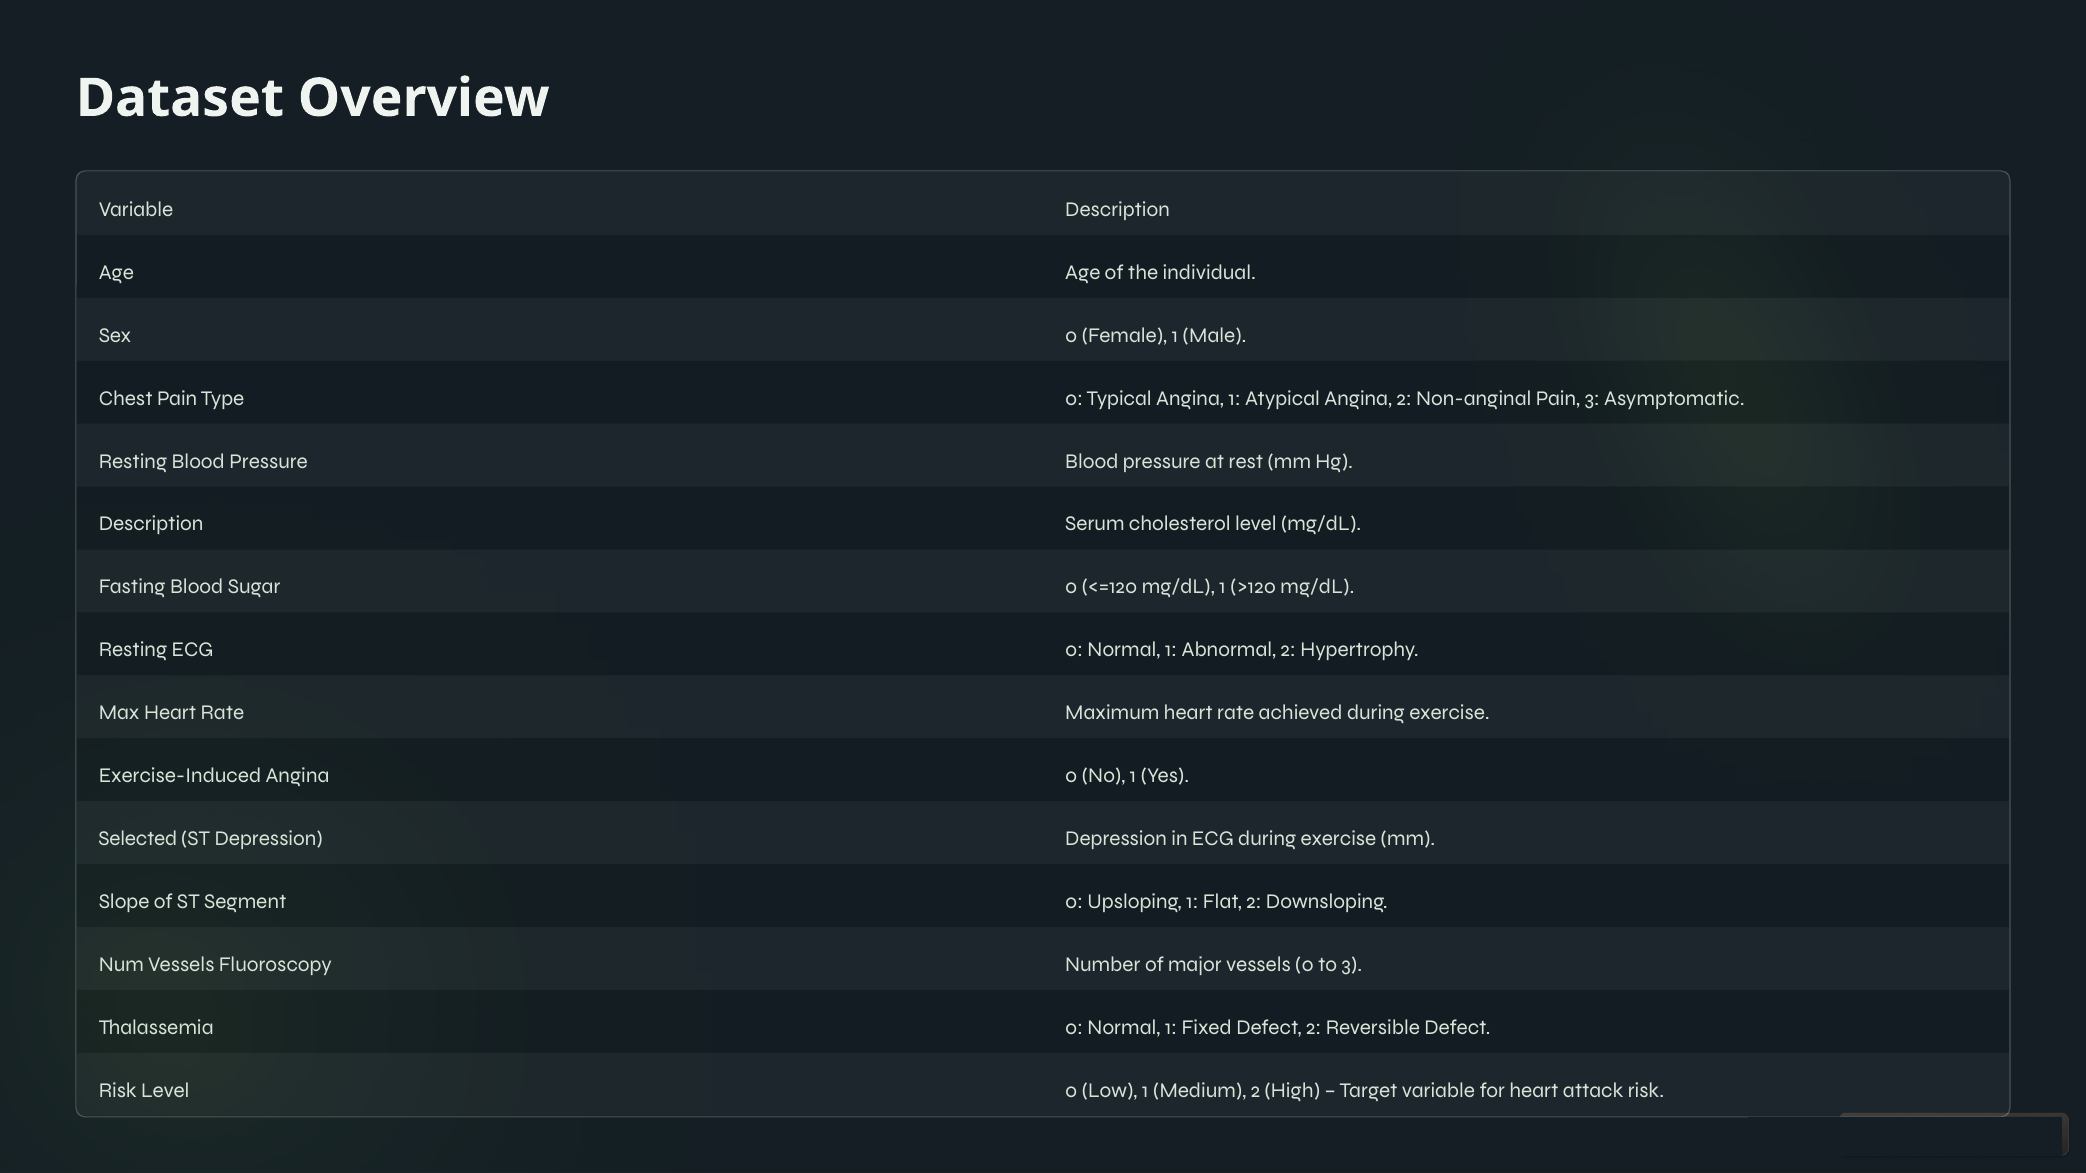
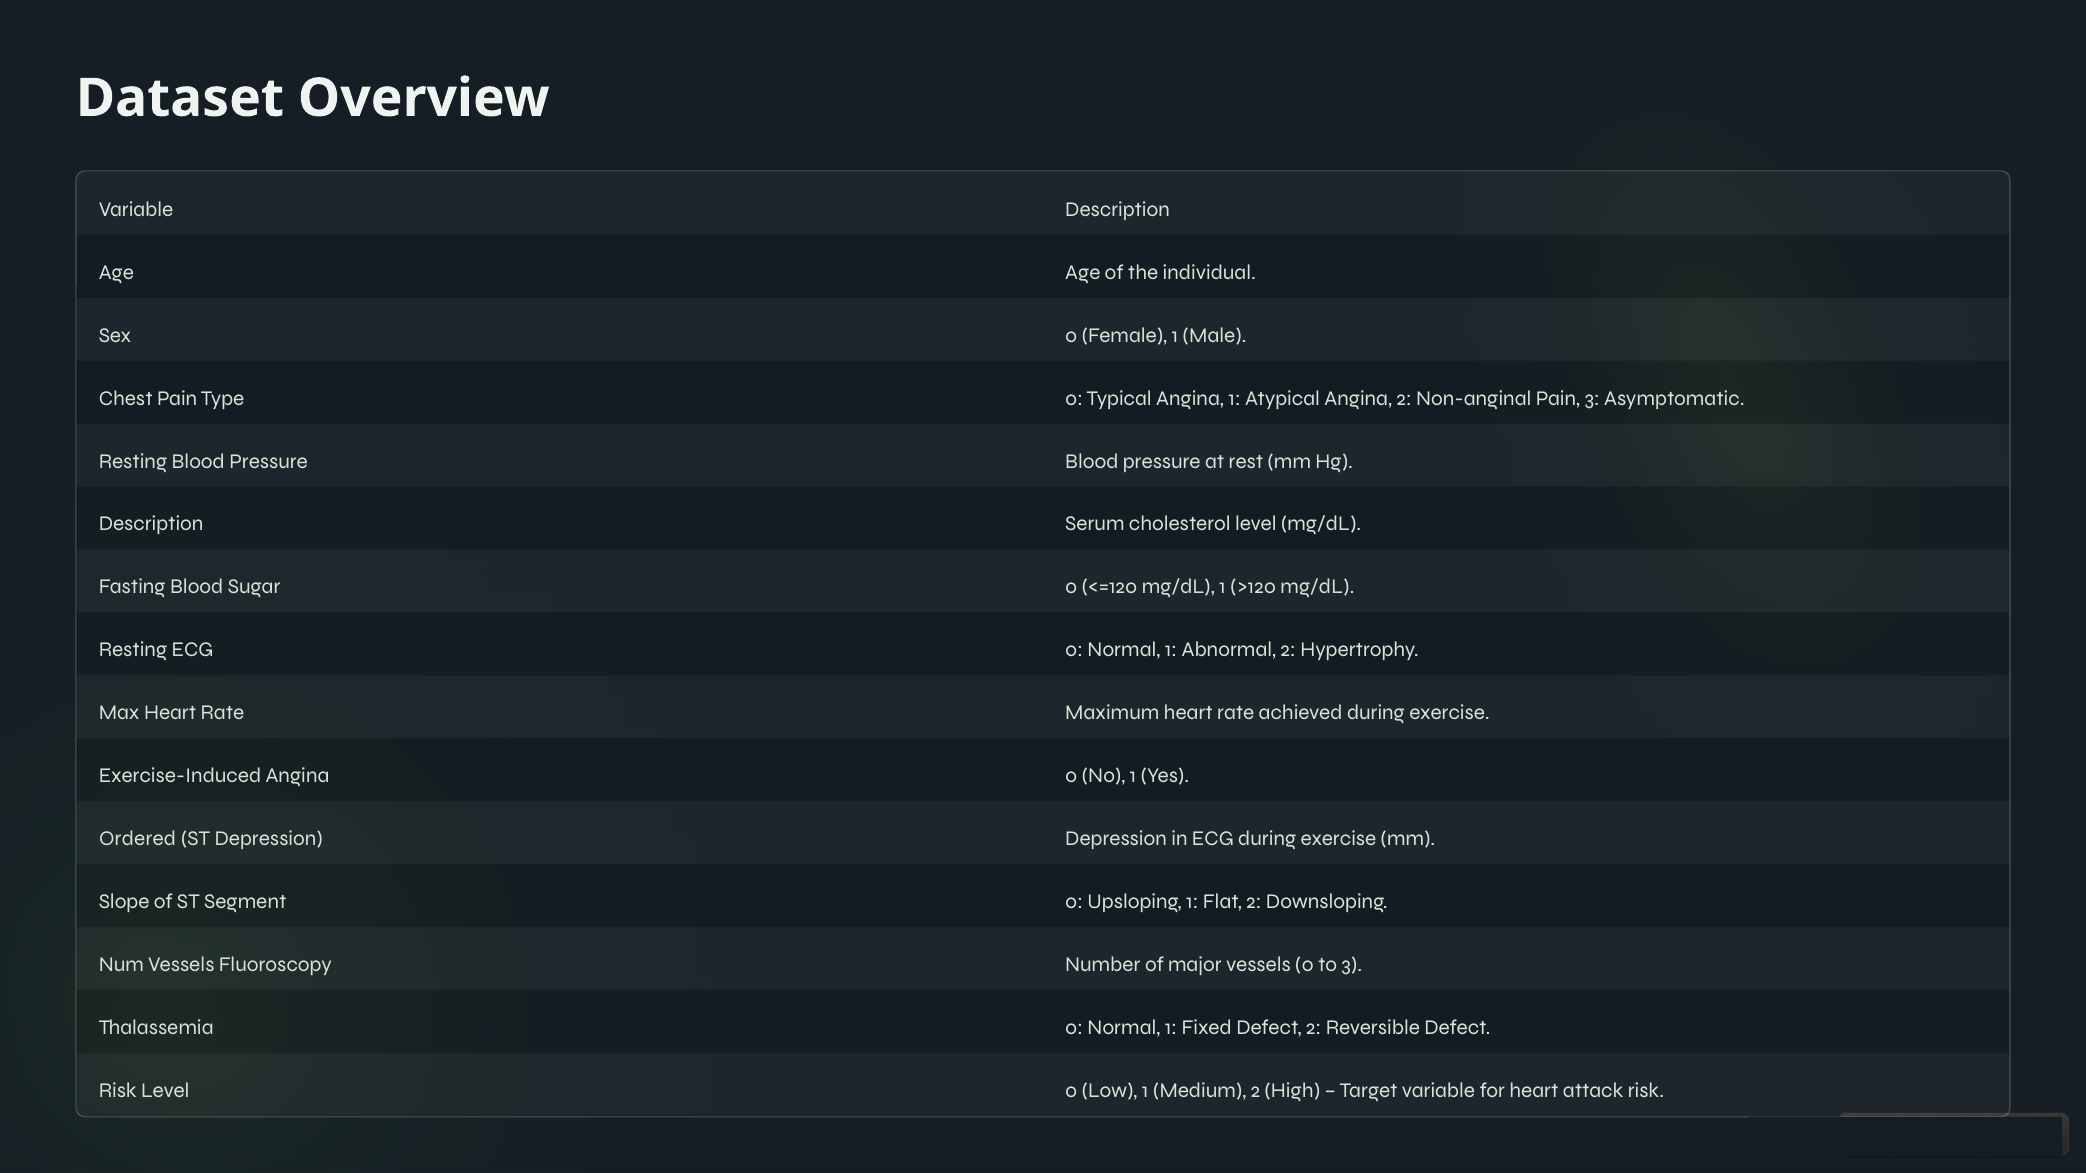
Selected: Selected -> Ordered
